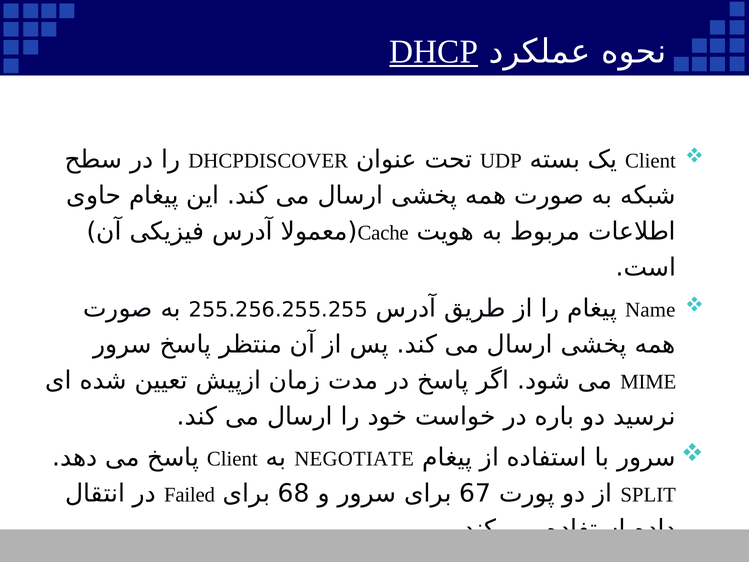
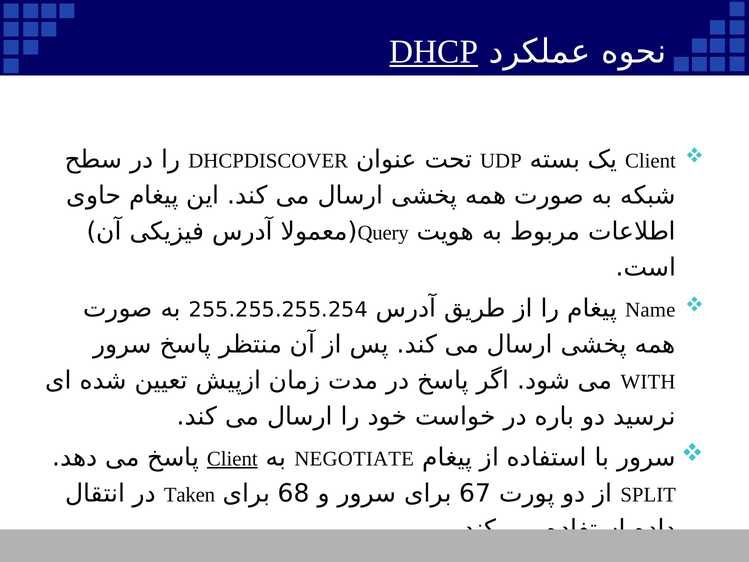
Cache: Cache -> Query
255.256.255.255: 255.256.255.255 -> 255.255.255.254
MIME: MIME -> WITH
Client at (232, 458) underline: none -> present
Failed: Failed -> Taken
